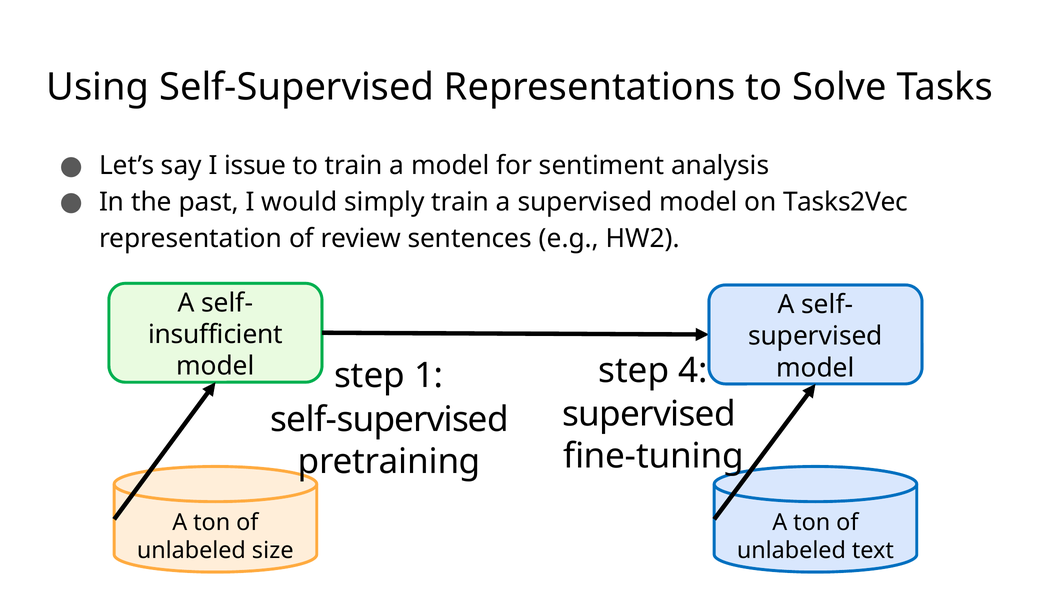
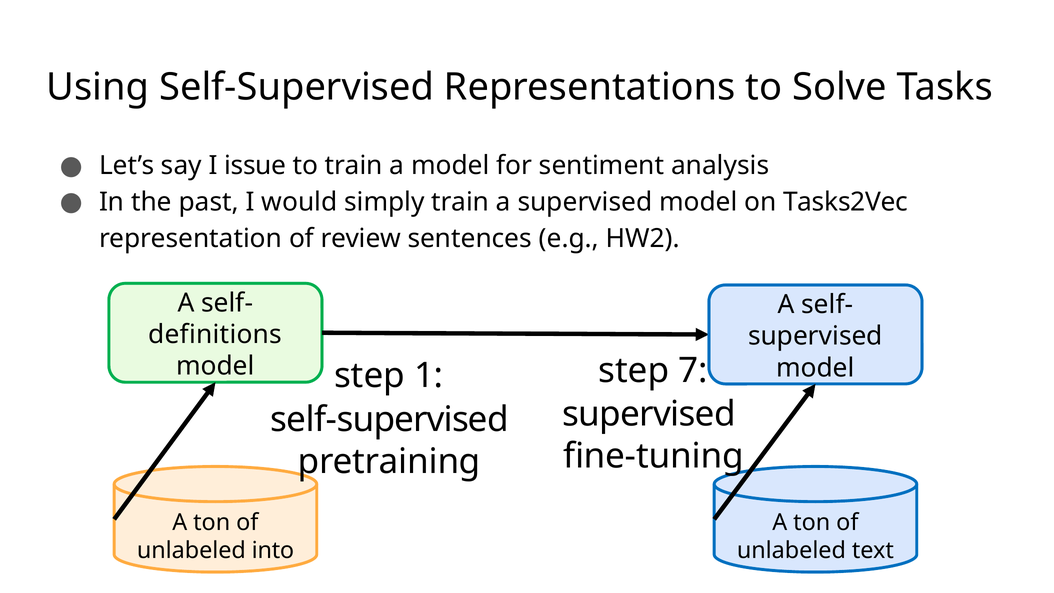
insufficient: insufficient -> definitions
4: 4 -> 7
size: size -> into
